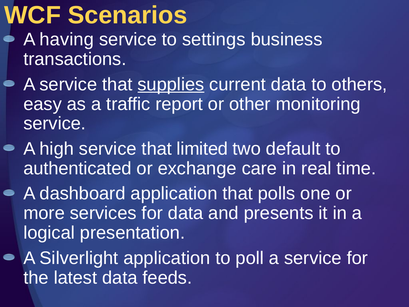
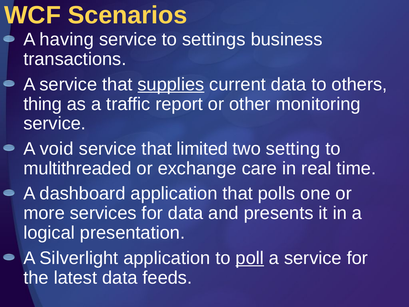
easy: easy -> thing
high: high -> void
default: default -> setting
authenticated: authenticated -> multithreaded
poll underline: none -> present
